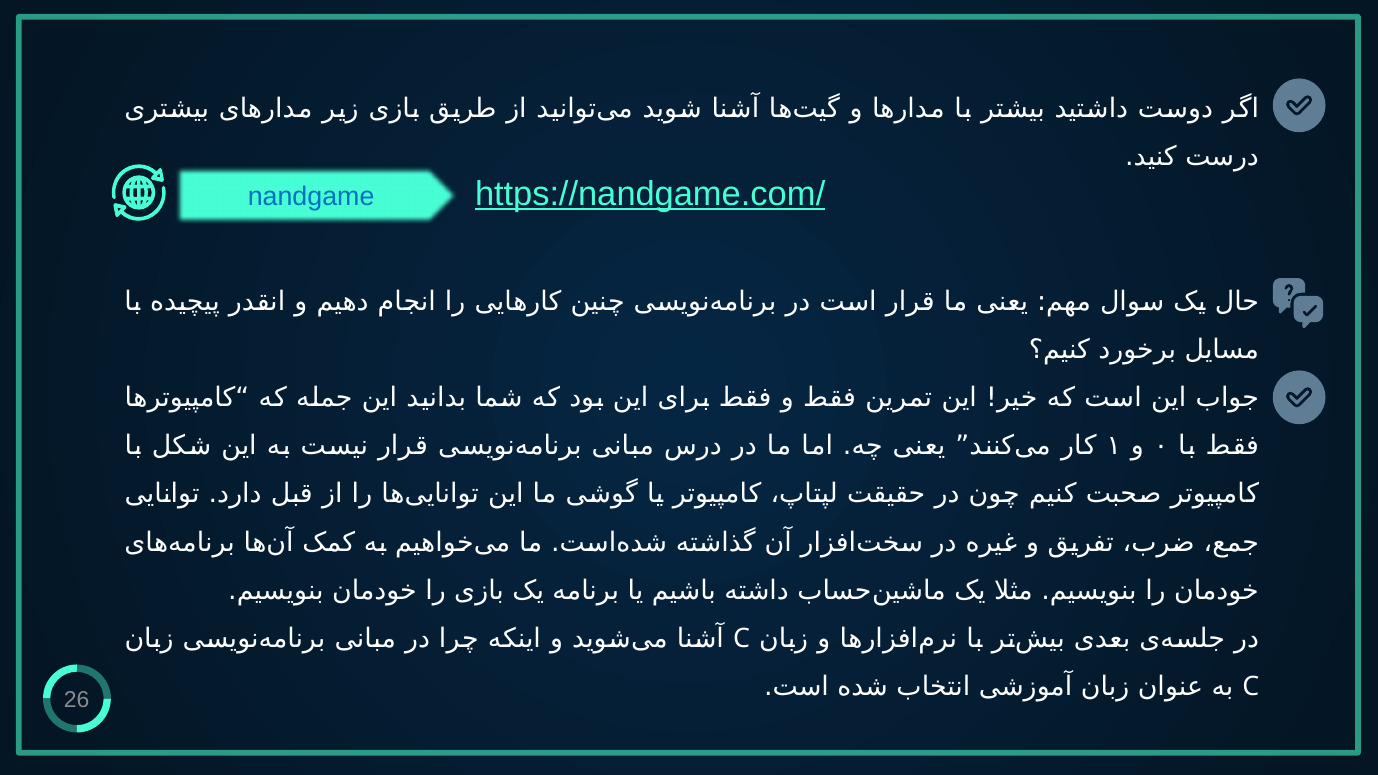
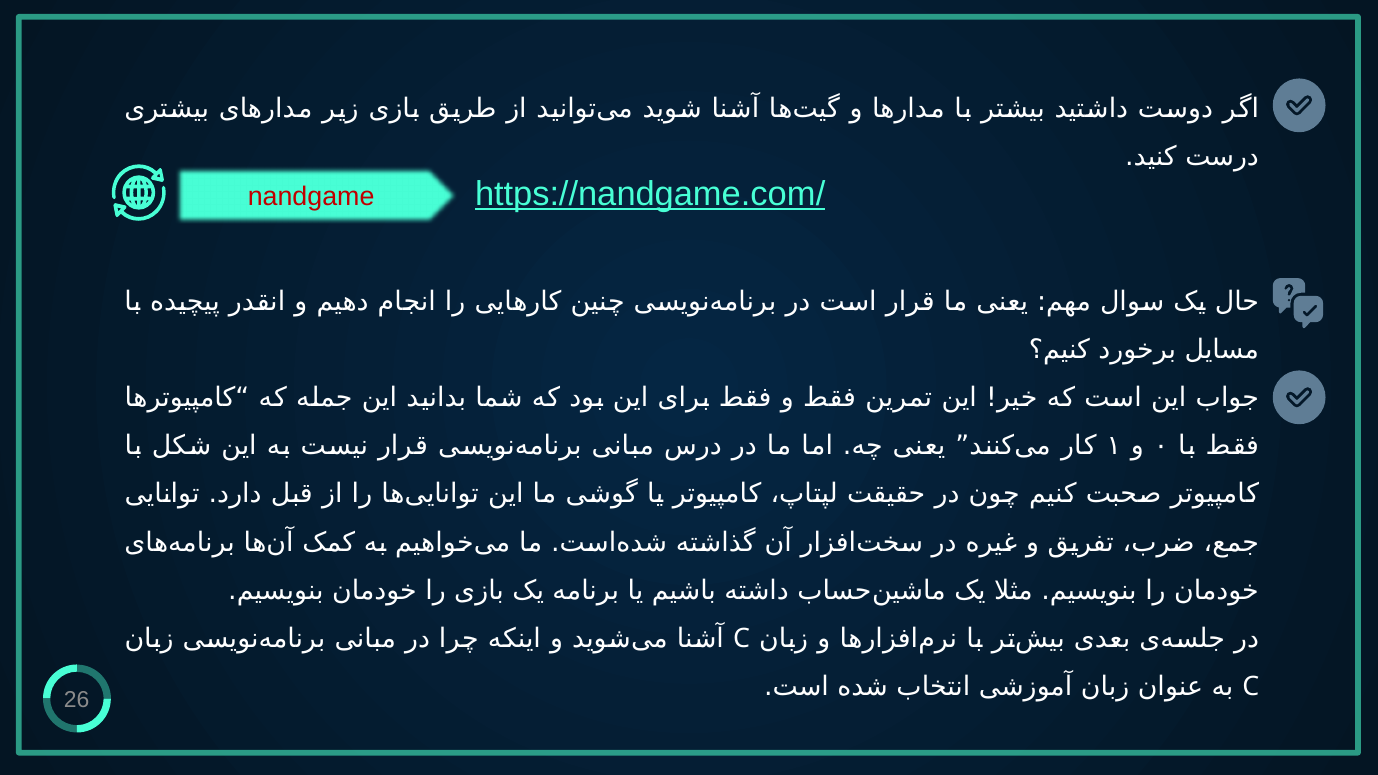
nandgame colour: blue -> red
